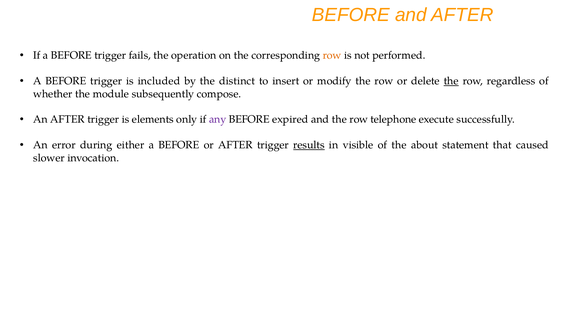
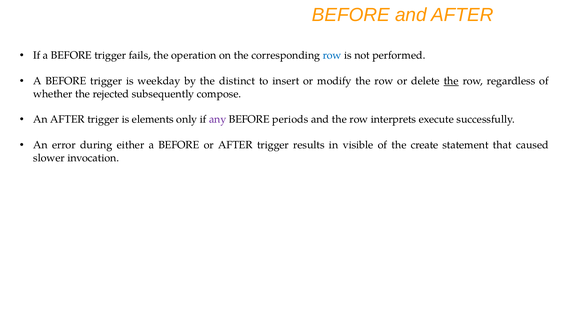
row at (332, 55) colour: orange -> blue
included: included -> weekday
module: module -> rejected
expired: expired -> periods
telephone: telephone -> interprets
results underline: present -> none
about: about -> create
